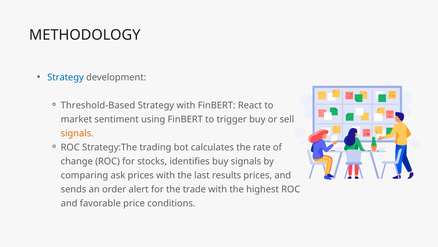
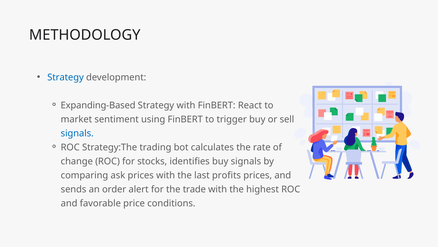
Threshold-Based: Threshold-Based -> Expanding-Based
signals at (77, 133) colour: orange -> blue
results: results -> profits
